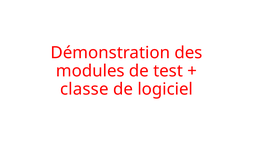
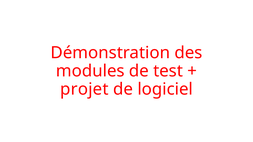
classe: classe -> projet
